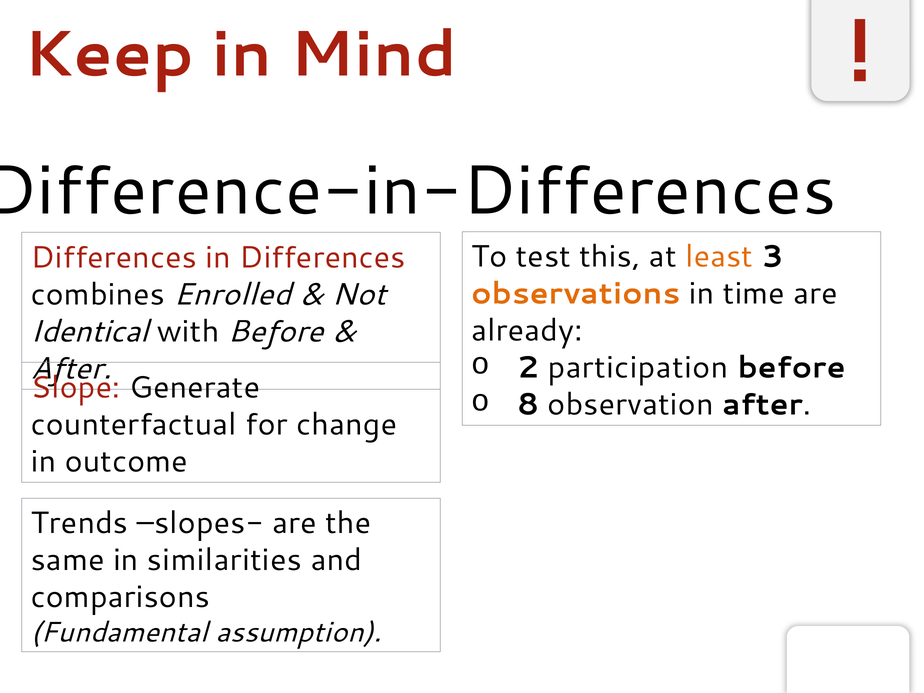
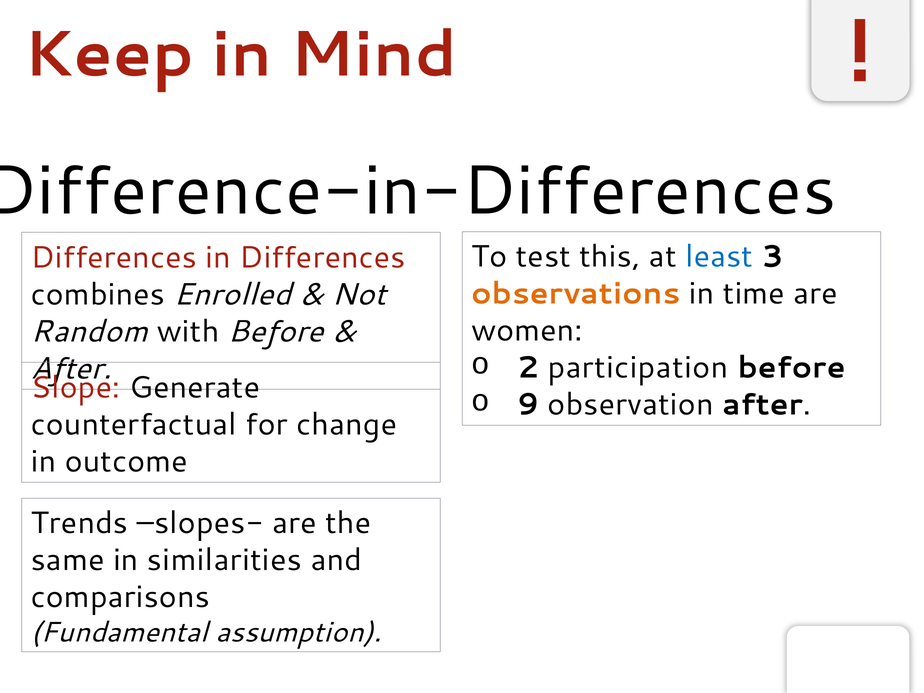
least colour: orange -> blue
already: already -> women
Identical: Identical -> Random
8: 8 -> 9
